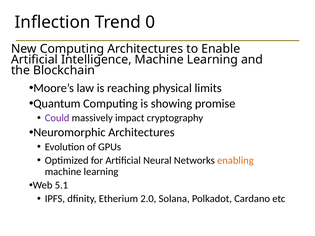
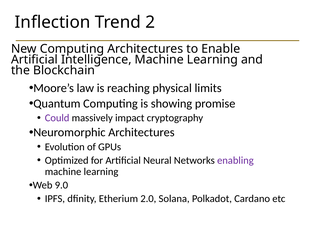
0: 0 -> 2
enabling colour: orange -> purple
5.1: 5.1 -> 9.0
